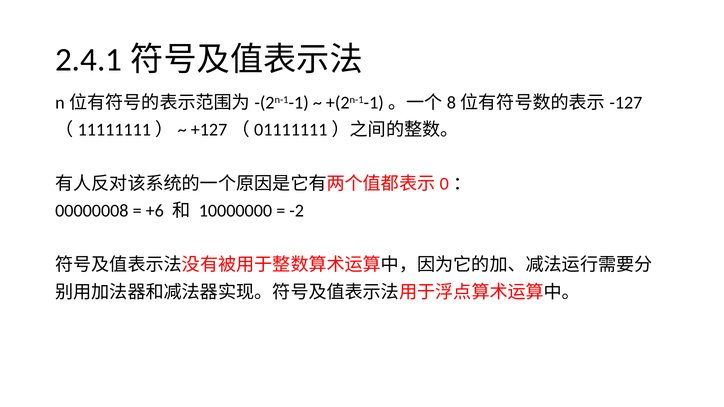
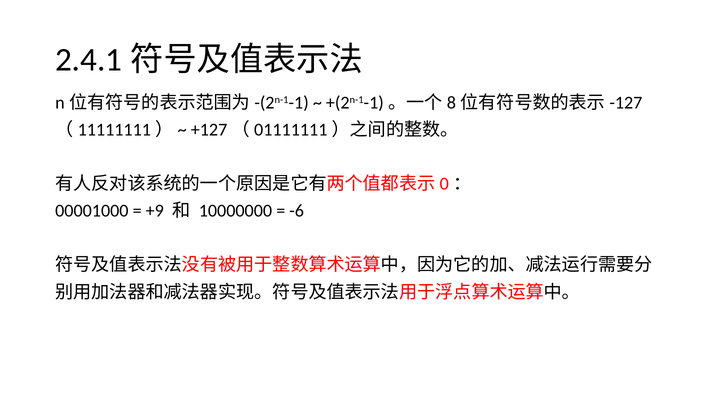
00000008: 00000008 -> 00001000
+6: +6 -> +9
-2: -2 -> -6
